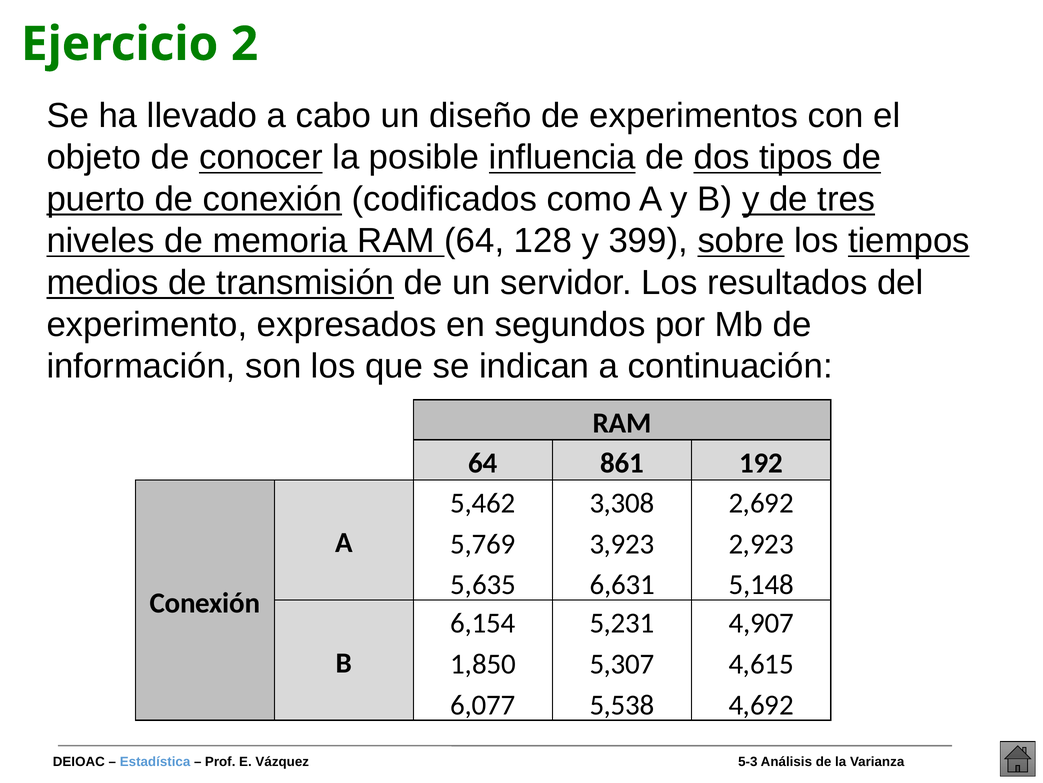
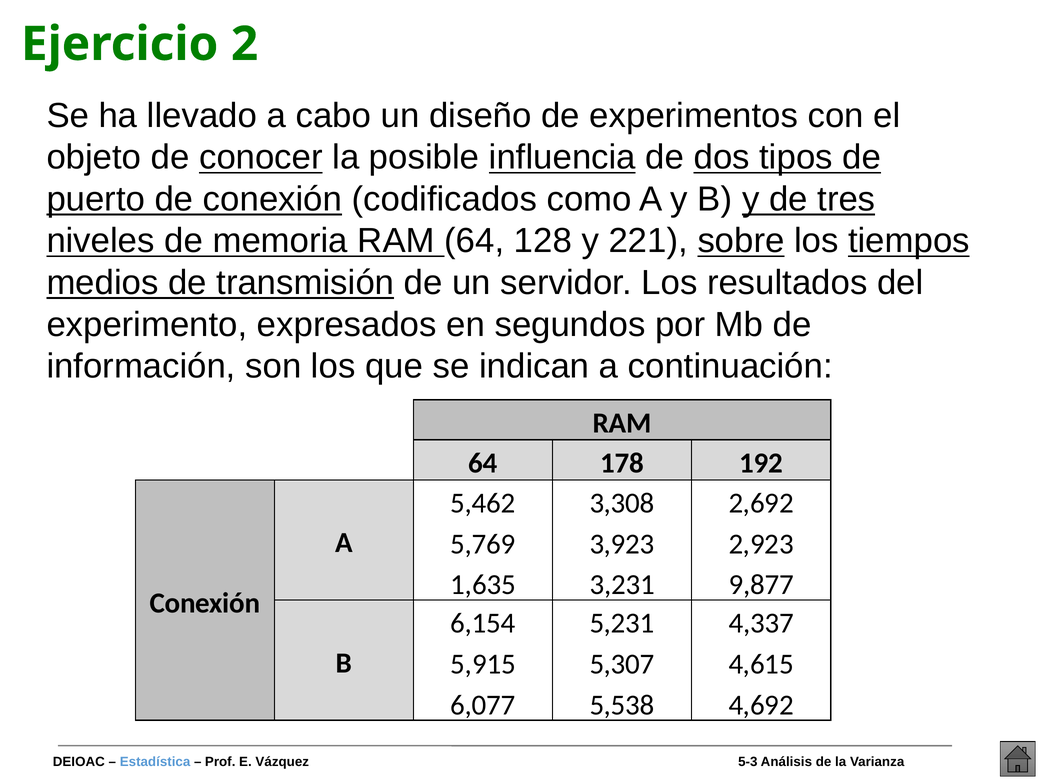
399: 399 -> 221
861: 861 -> 178
5,635: 5,635 -> 1,635
6,631: 6,631 -> 3,231
5,148: 5,148 -> 9,877
4,907: 4,907 -> 4,337
1,850: 1,850 -> 5,915
